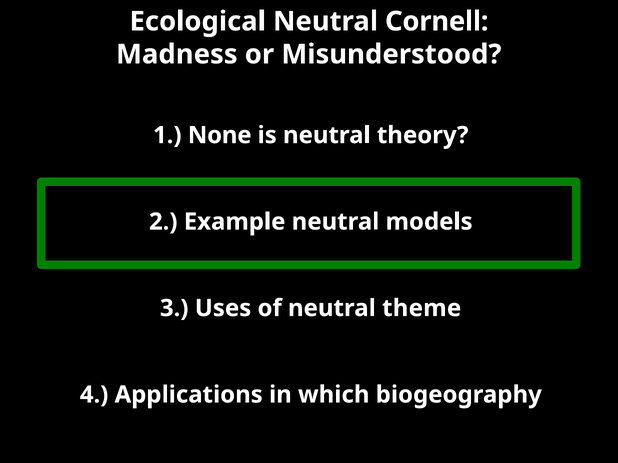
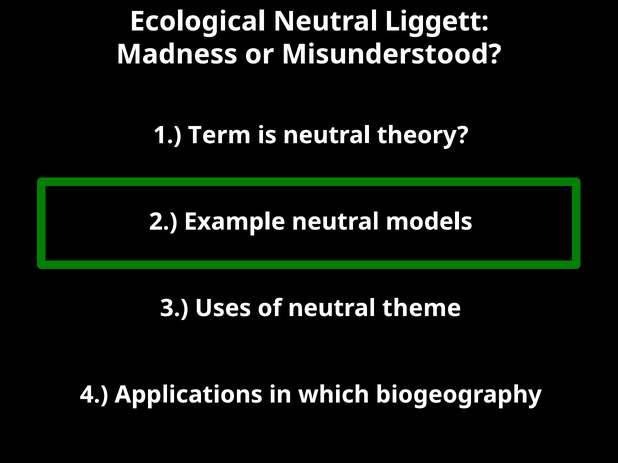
Cornell: Cornell -> Liggett
None: None -> Term
